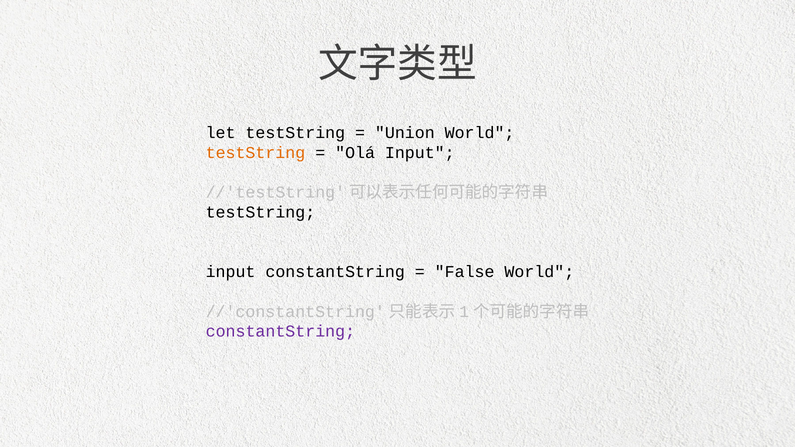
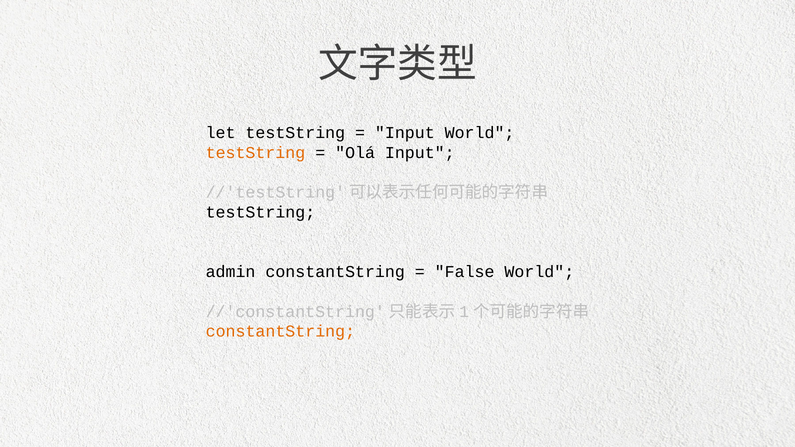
Union at (405, 133): Union -> Input
input at (231, 272): input -> admin
constantString at (280, 332) colour: purple -> orange
